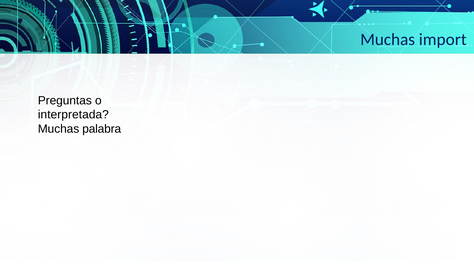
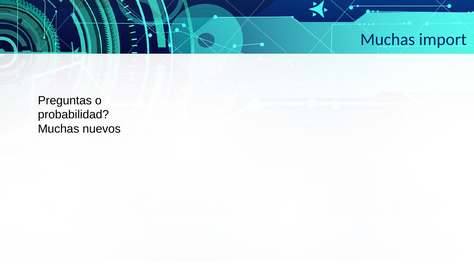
interpretada: interpretada -> probabilidad
palabra: palabra -> nuevos
